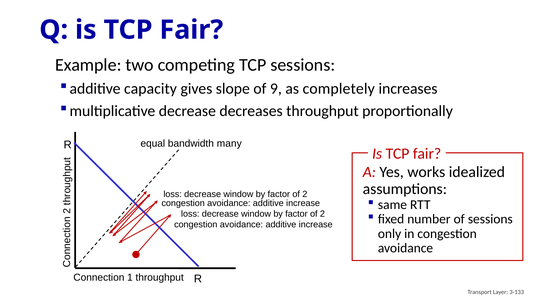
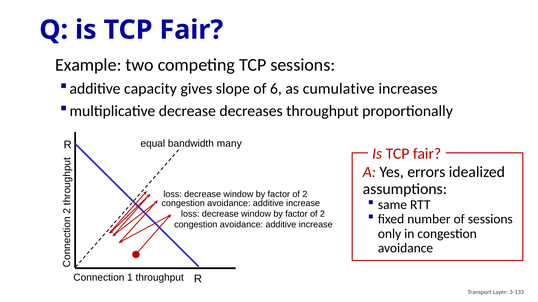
9: 9 -> 6
completely: completely -> cumulative
works: works -> errors
